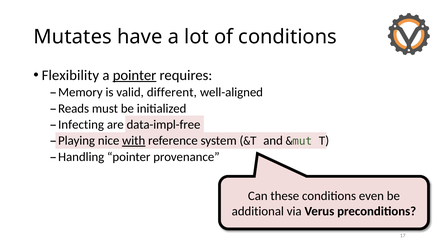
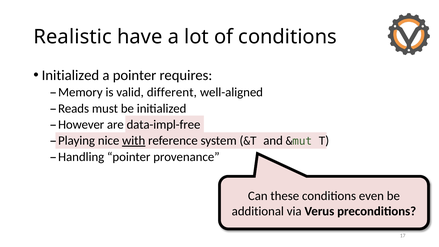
Mutates: Mutates -> Realistic
Flexibility at (70, 75): Flexibility -> Initialized
pointer at (135, 75) underline: present -> none
Infecting: Infecting -> However
